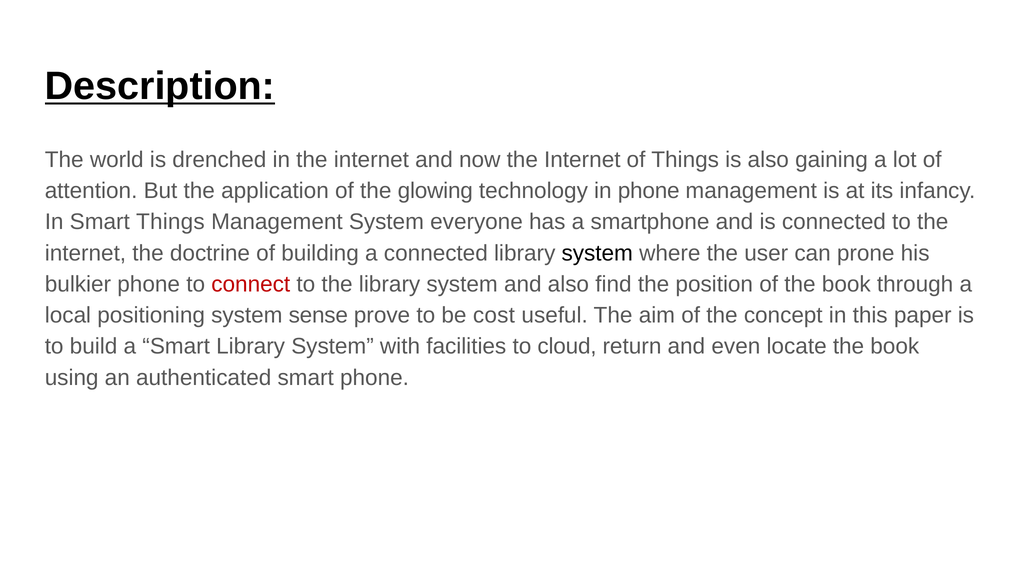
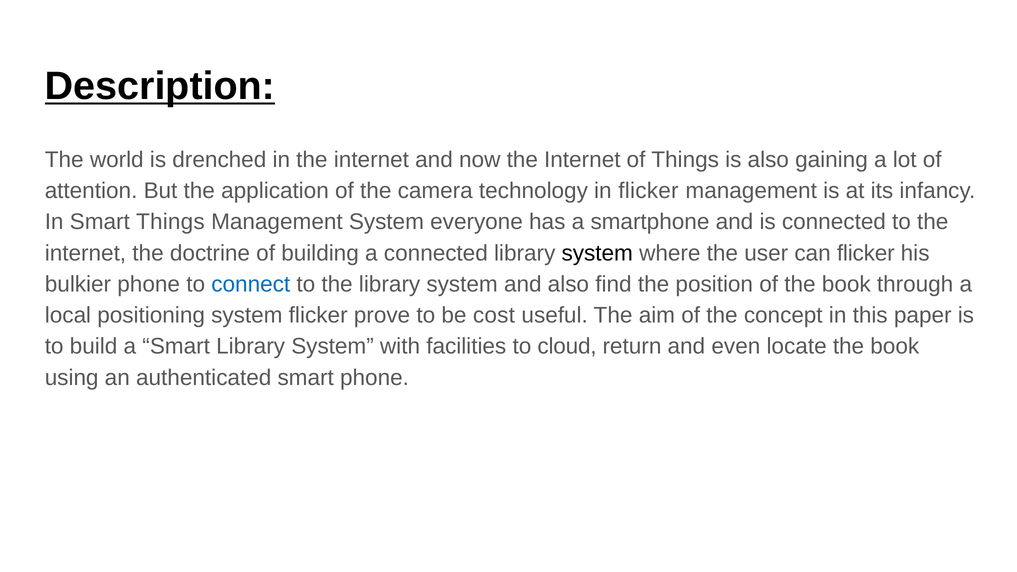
glowing: glowing -> camera
in phone: phone -> flicker
can prone: prone -> flicker
connect colour: red -> blue
system sense: sense -> flicker
